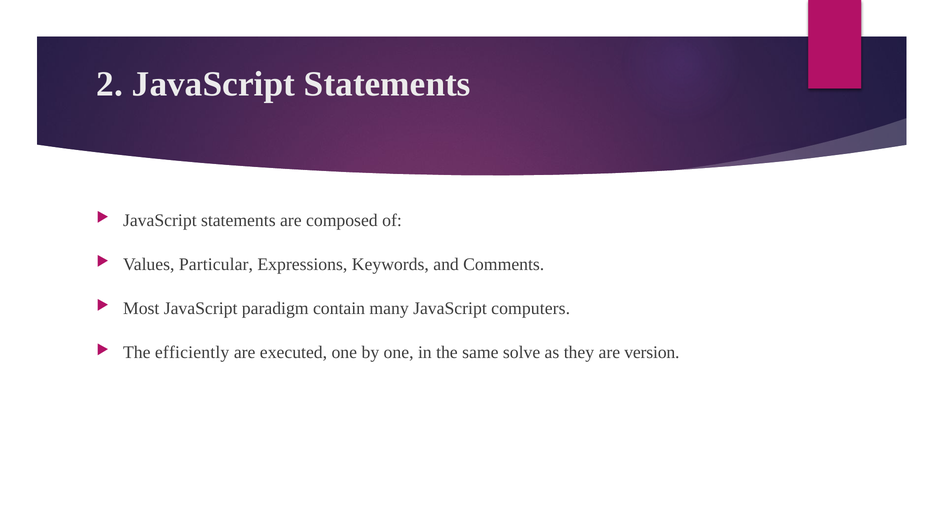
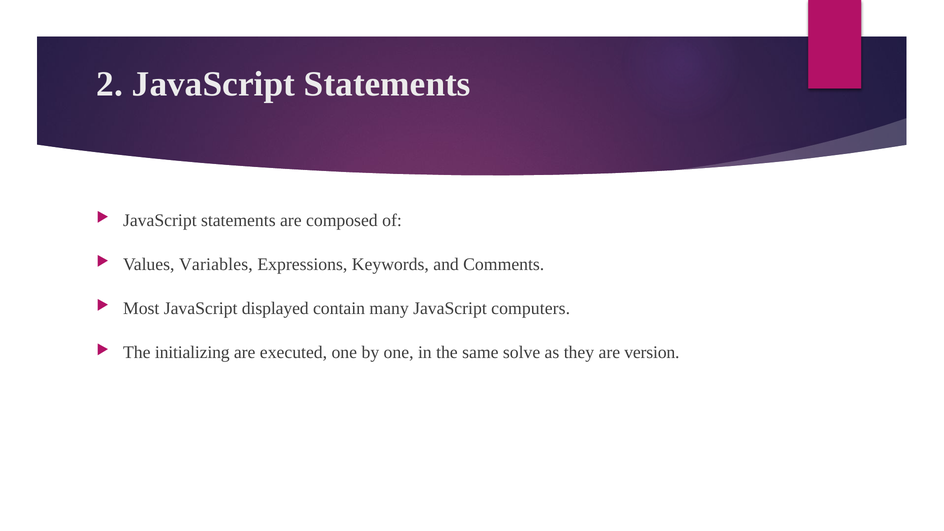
Particular: Particular -> Variables
paradigm: paradigm -> displayed
efficiently: efficiently -> initializing
